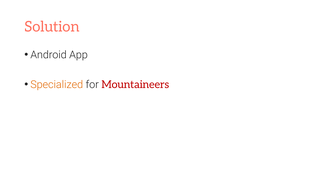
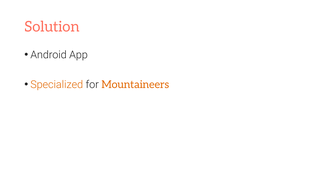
Mountaineers colour: red -> orange
